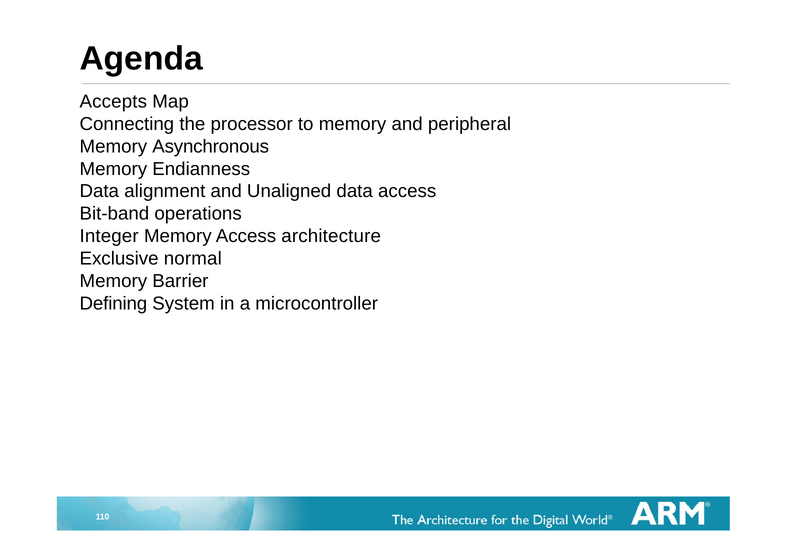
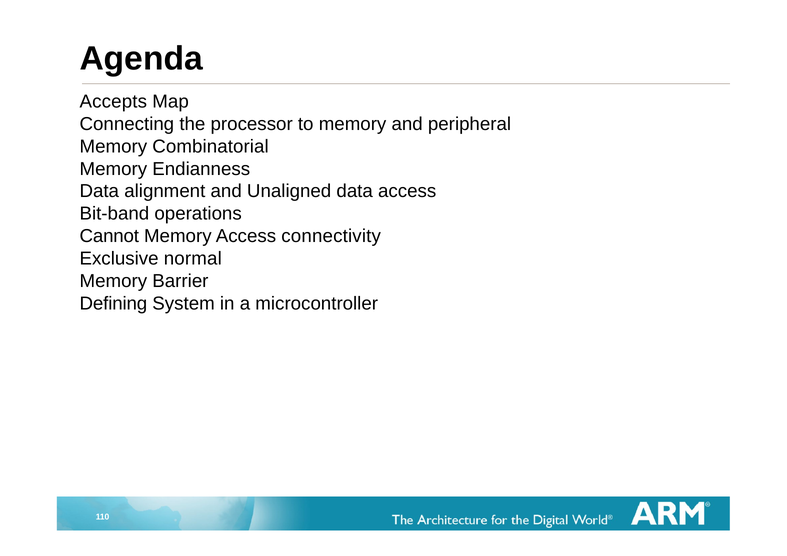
Asynchronous: Asynchronous -> Combinatorial
Integer: Integer -> Cannot
architecture: architecture -> connectivity
